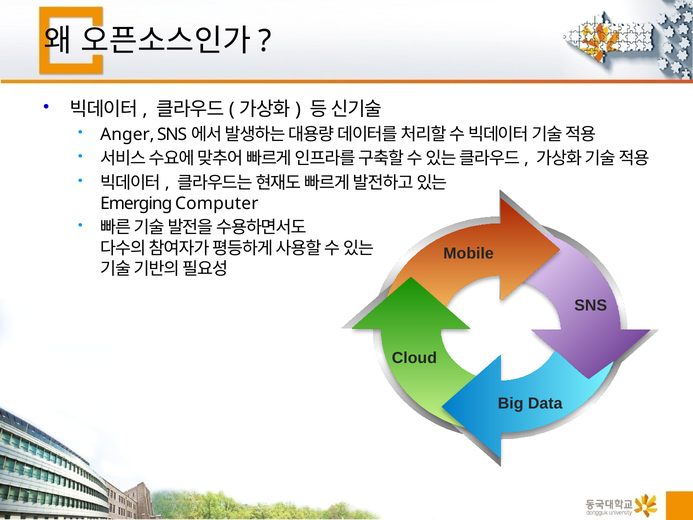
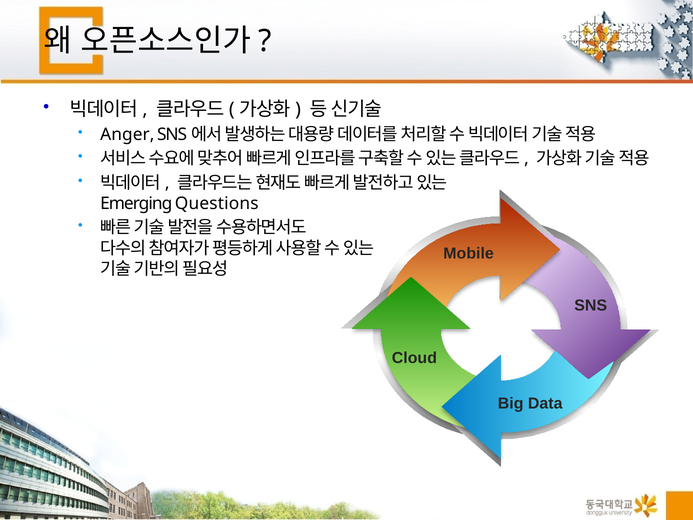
Computer: Computer -> Questions
